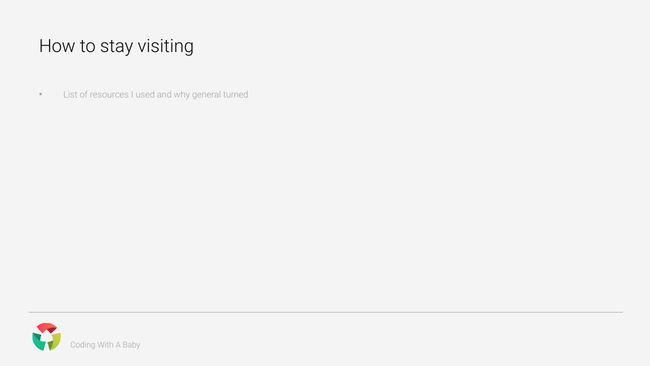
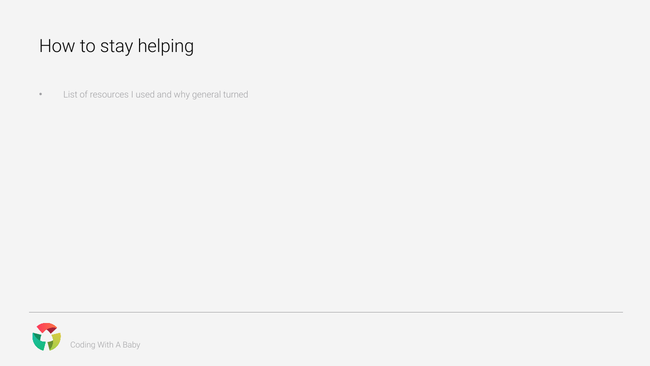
visiting: visiting -> helping
